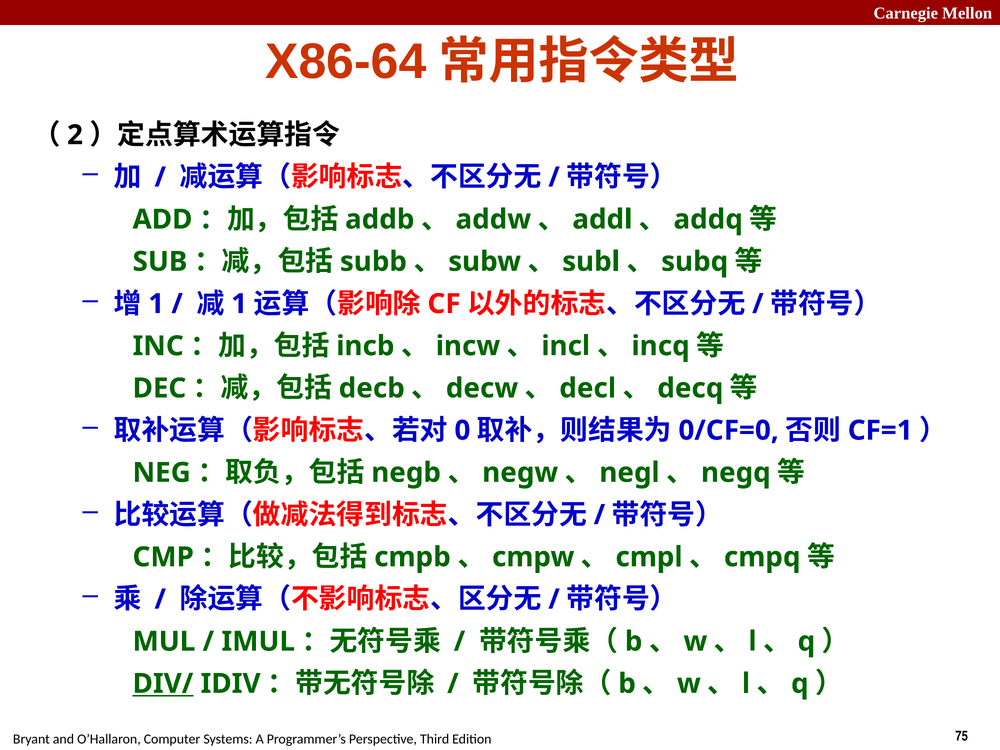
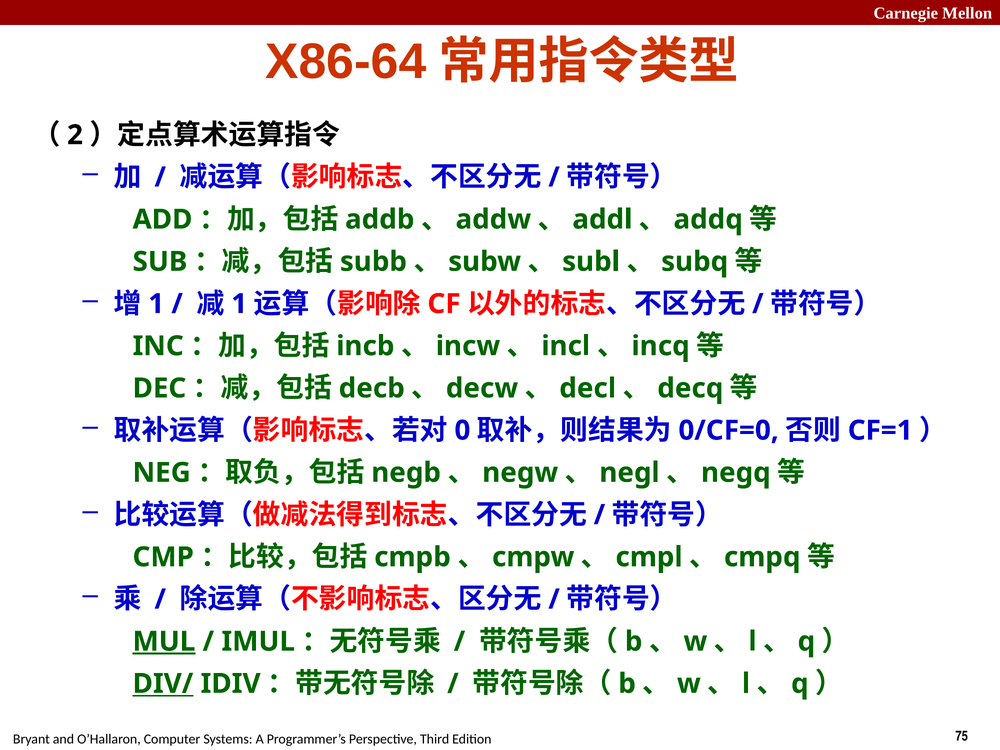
MUL underline: none -> present
